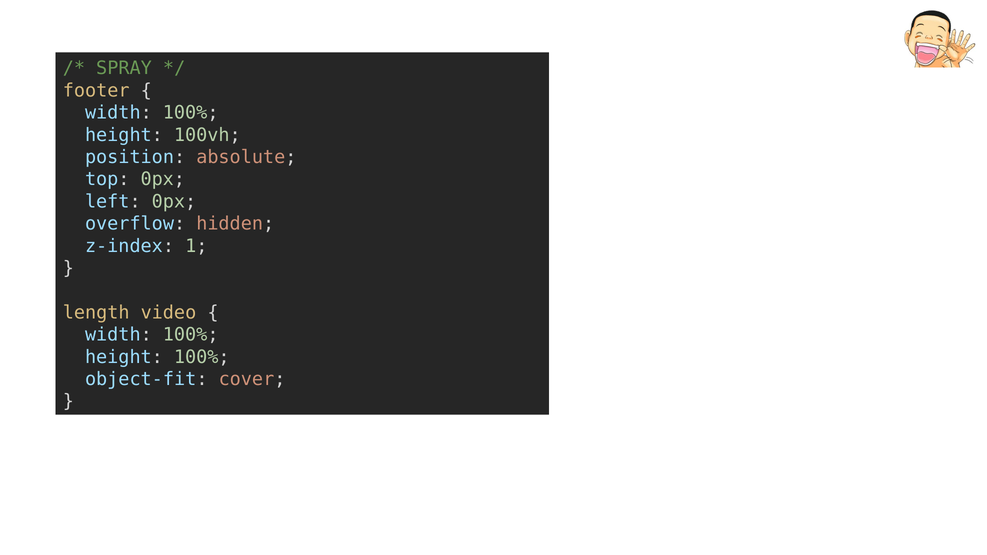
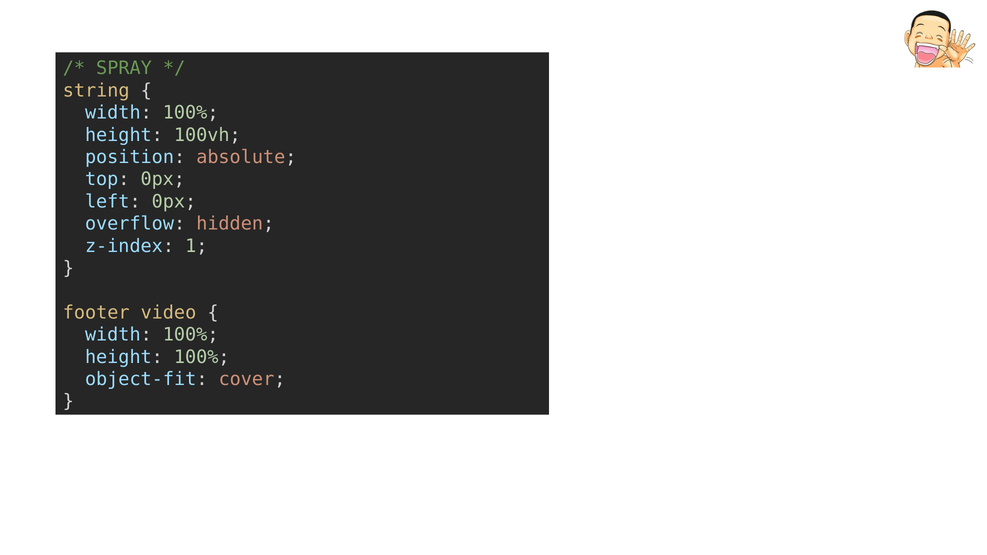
footer: footer -> string
length: length -> footer
